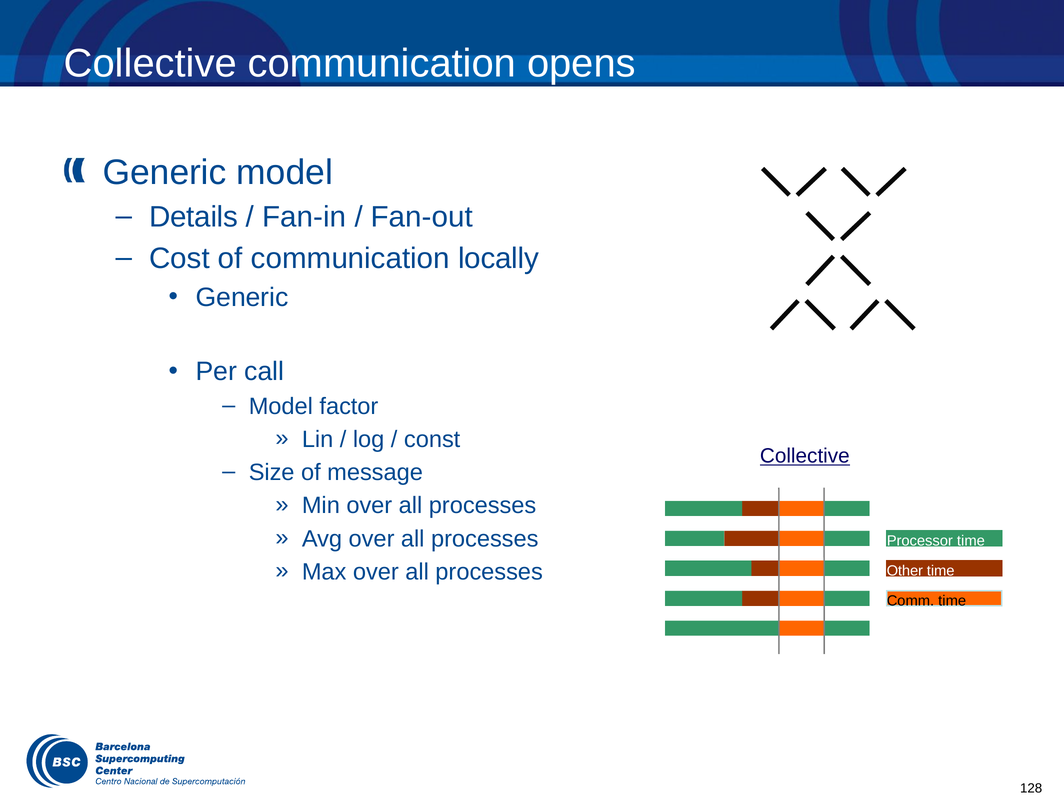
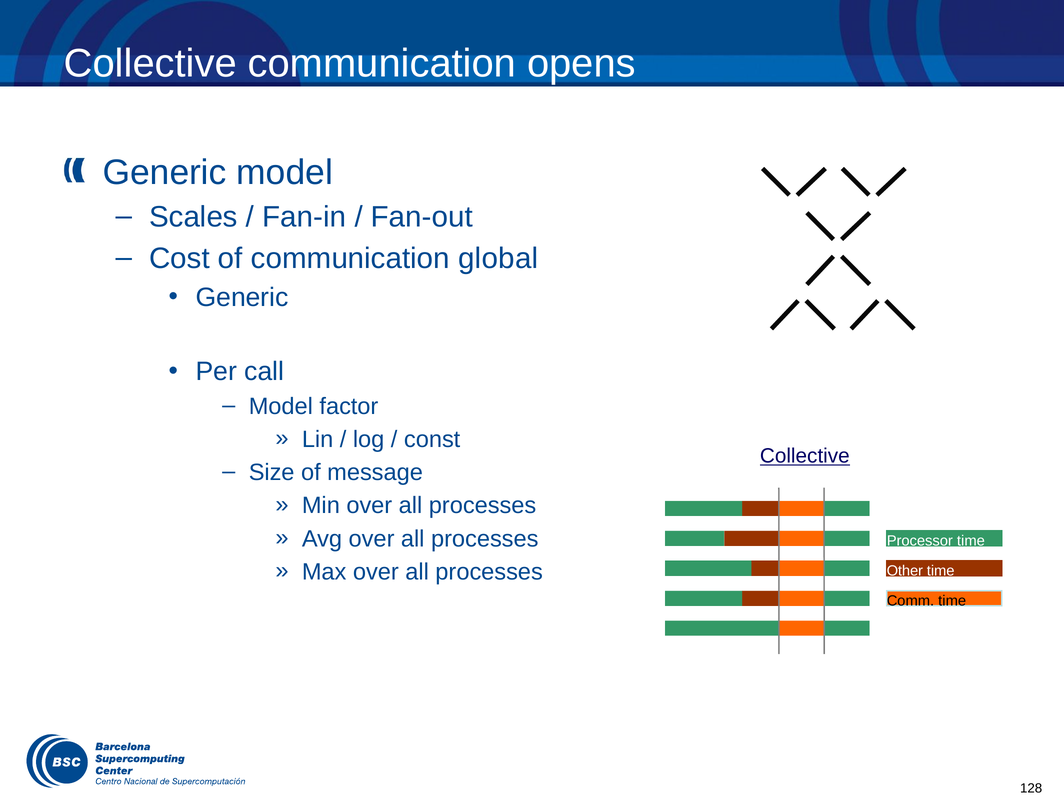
Details: Details -> Scales
locally: locally -> global
